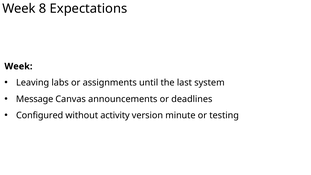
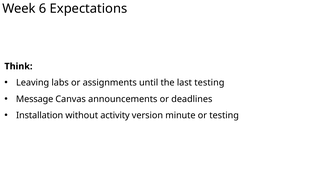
8: 8 -> 6
Week at (18, 66): Week -> Think
last system: system -> testing
Configured: Configured -> Installation
